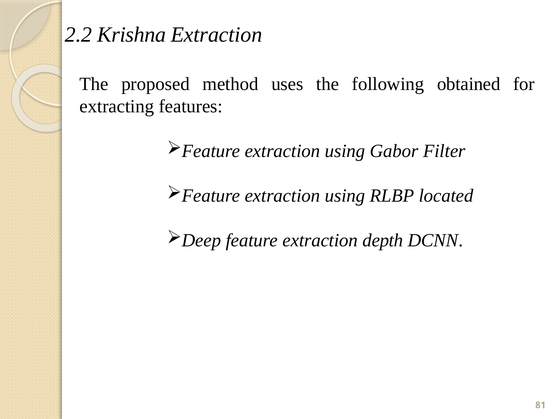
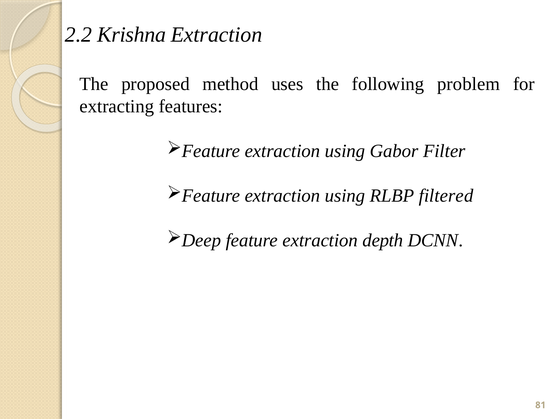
obtained: obtained -> problem
located: located -> filtered
